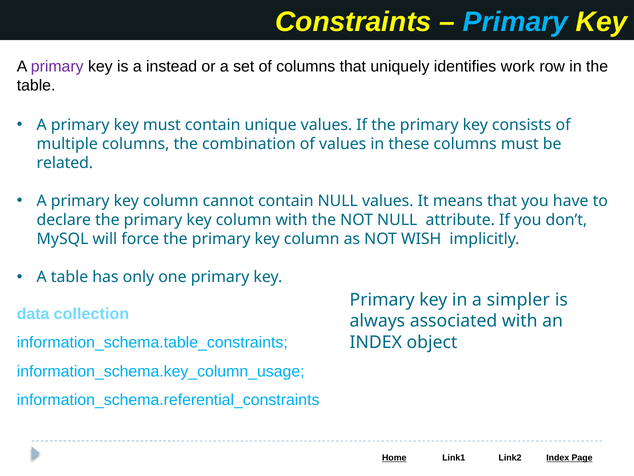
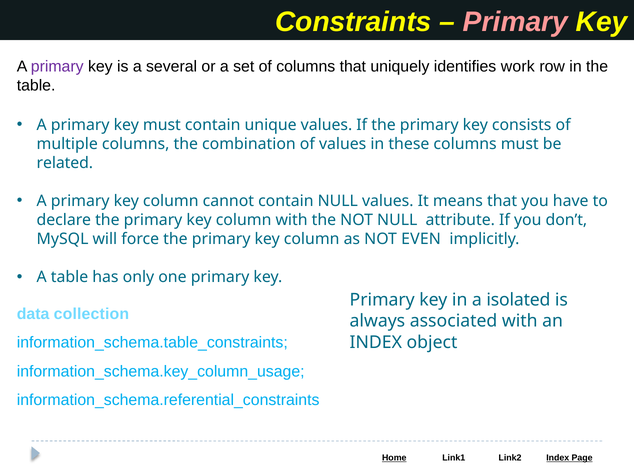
Primary at (515, 22) colour: light blue -> pink
instead: instead -> several
WISH: WISH -> EVEN
simpler: simpler -> isolated
